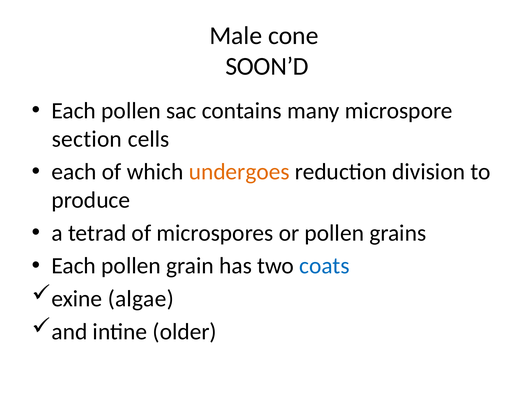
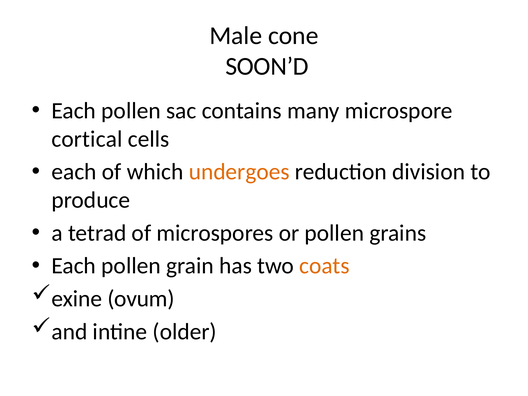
section: section -> cortical
coats colour: blue -> orange
algae: algae -> ovum
